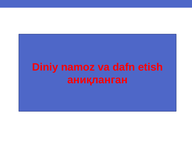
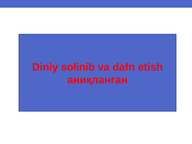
namoz: namoz -> solinib
